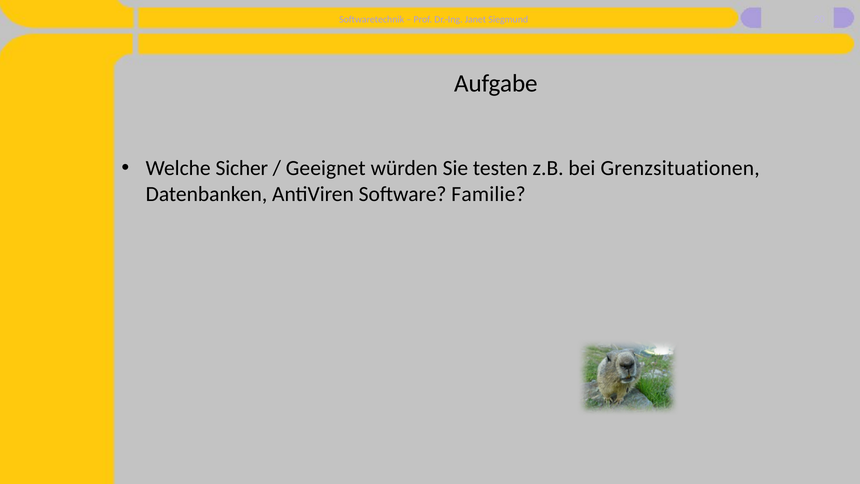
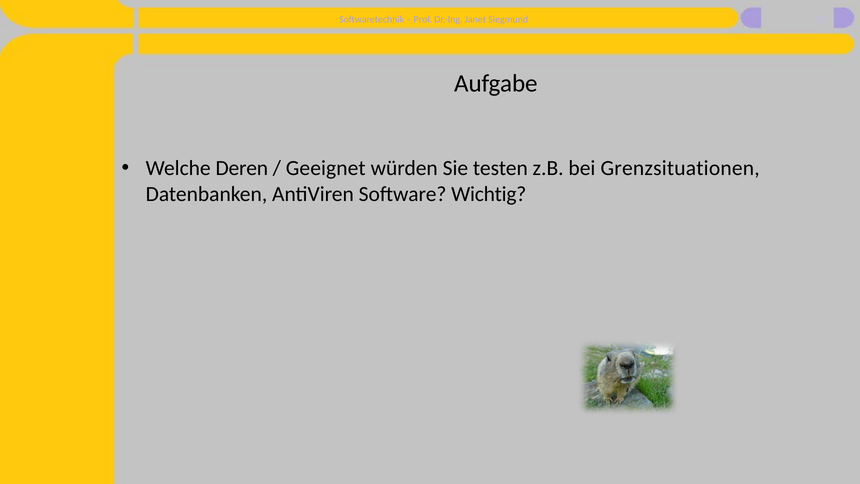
Sicher: Sicher -> Deren
Familie: Familie -> Wichtig
